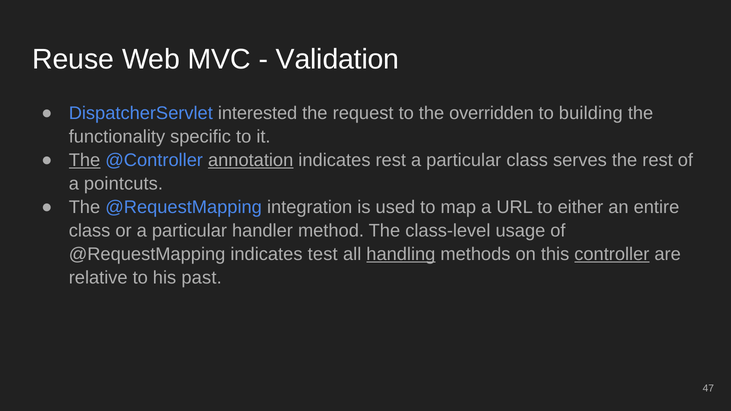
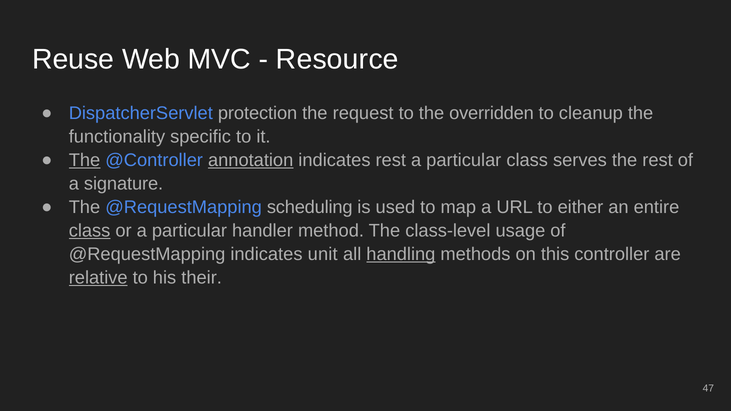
Validation: Validation -> Resource
interested: interested -> protection
building: building -> cleanup
pointcuts: pointcuts -> signature
integration: integration -> scheduling
class at (90, 231) underline: none -> present
test: test -> unit
controller underline: present -> none
relative underline: none -> present
past: past -> their
